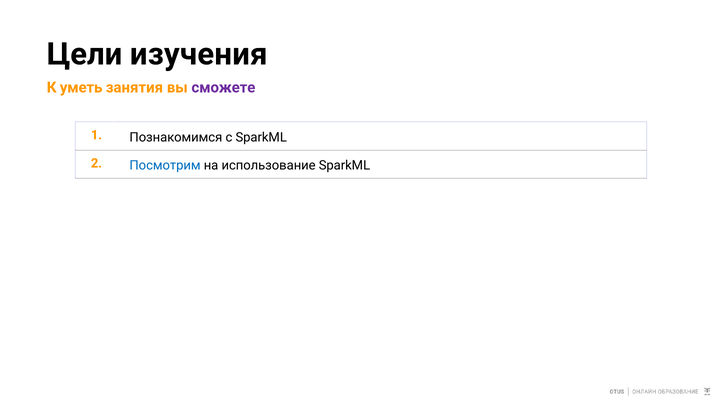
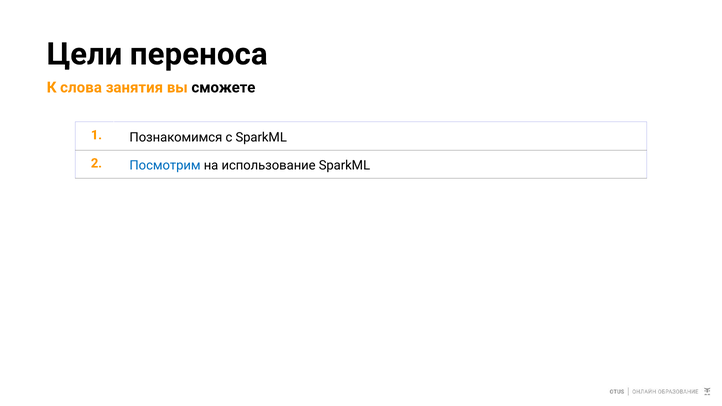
изучения: изучения -> переноса
уметь: уметь -> слова
сможете colour: purple -> black
